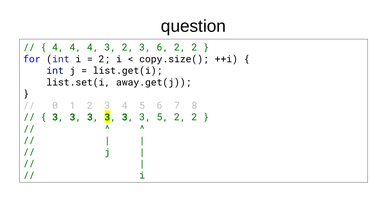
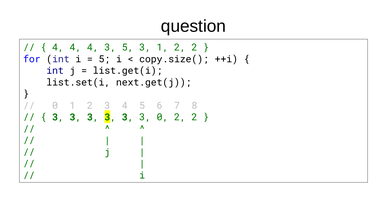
3 2: 2 -> 5
3 6: 6 -> 1
2 at (104, 59): 2 -> 5
away.get(j: away.get(j -> next.get(j
3 5: 5 -> 0
